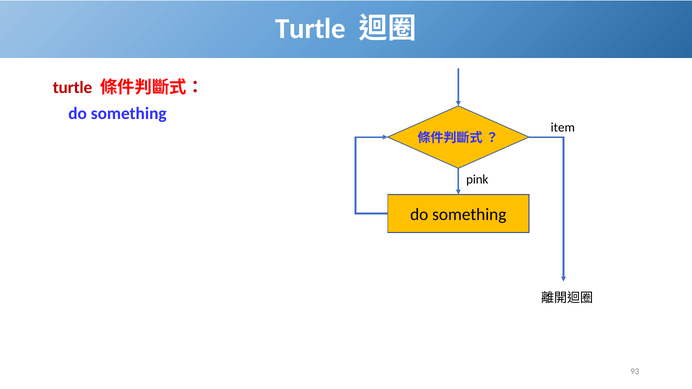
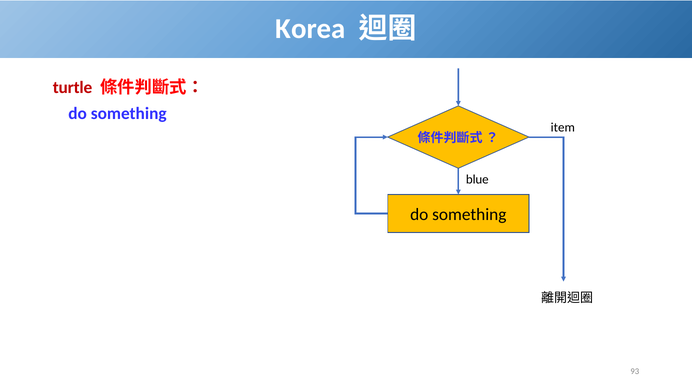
Turtle at (311, 29): Turtle -> Korea
pink: pink -> blue
